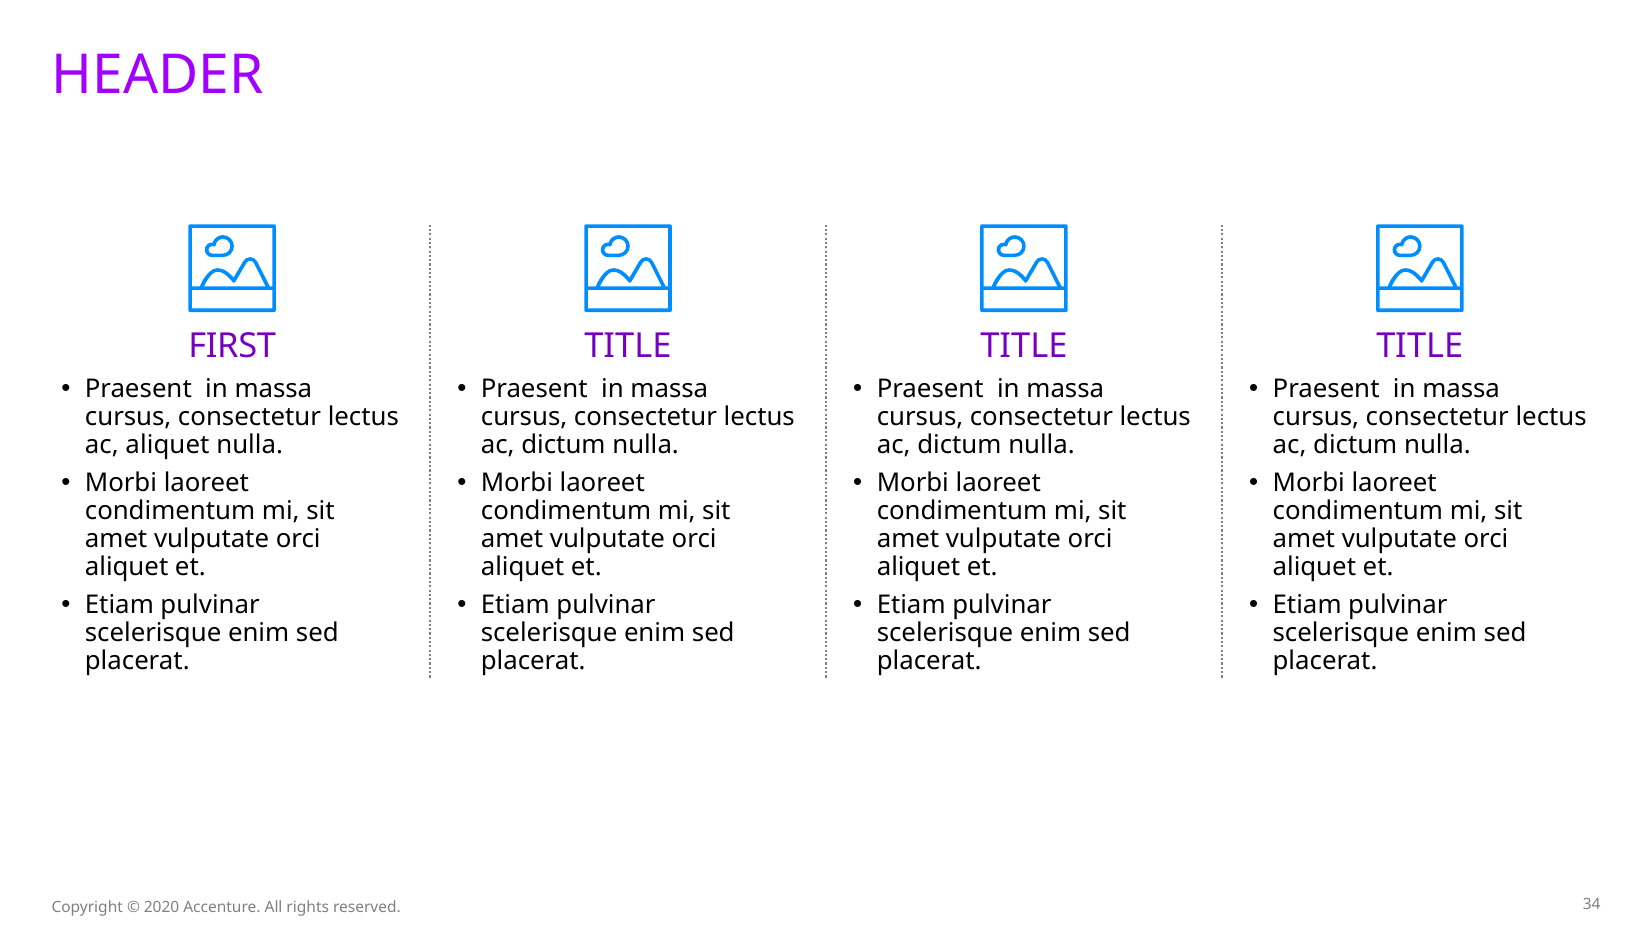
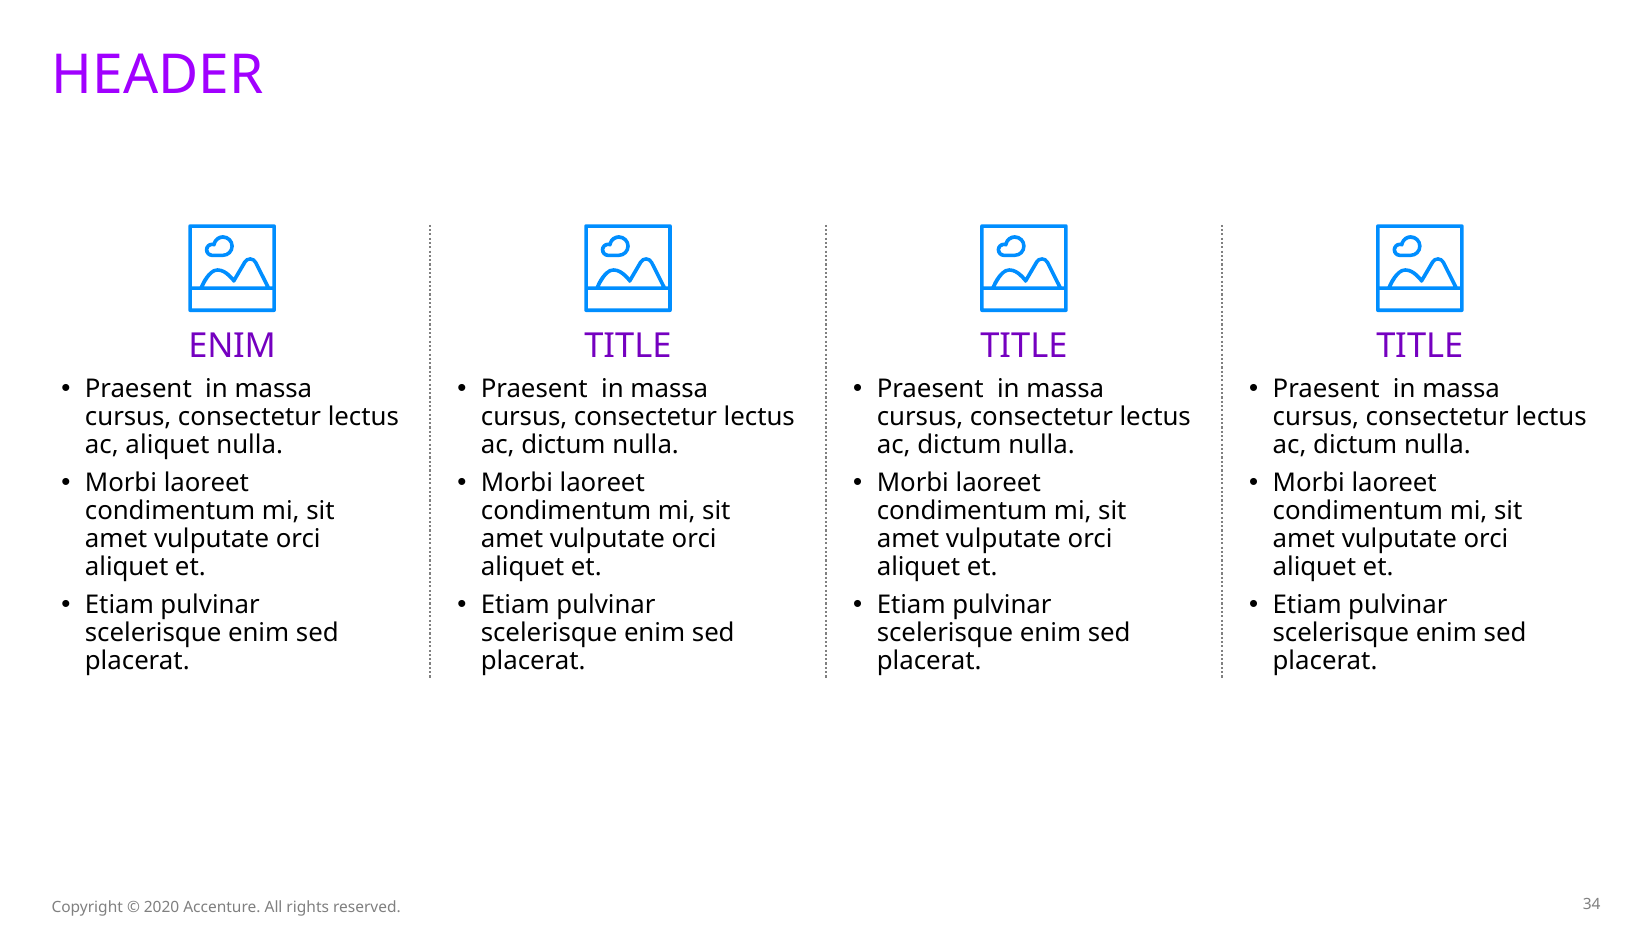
FIRST at (232, 347): FIRST -> ENIM
